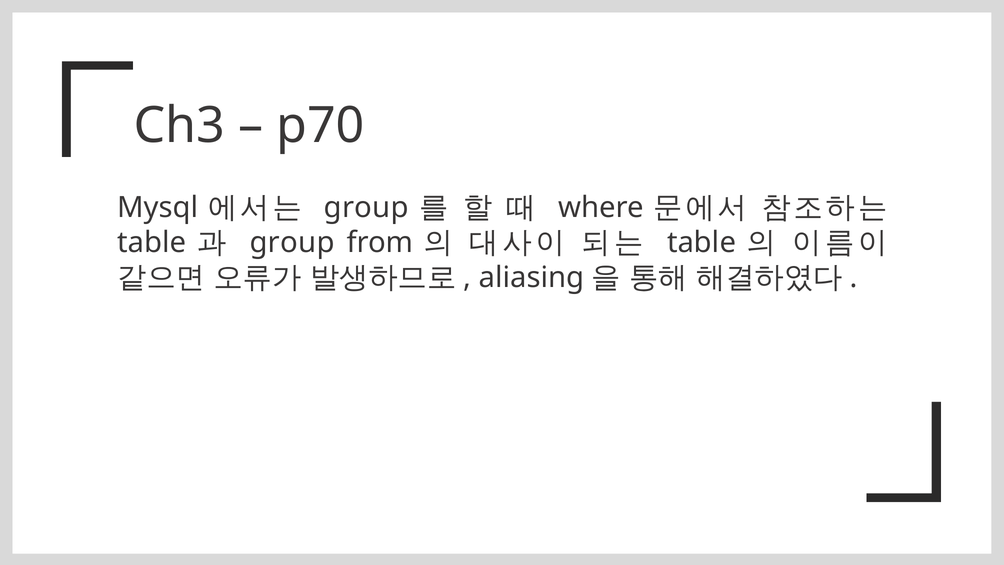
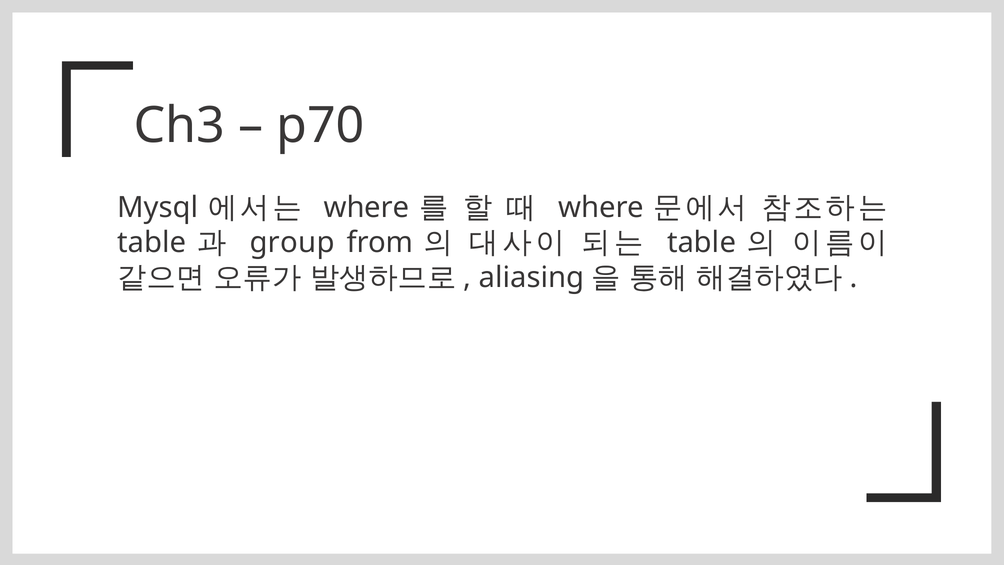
group at (366, 207): group -> where
